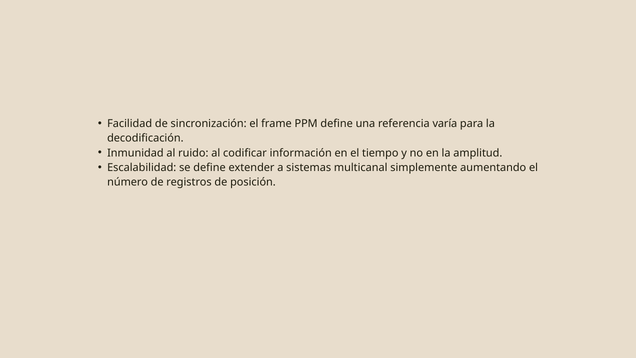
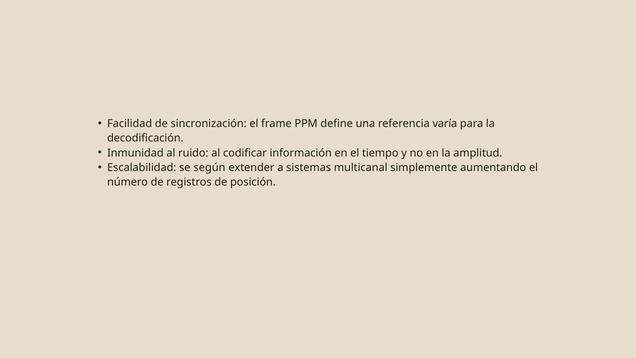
se define: define -> según
